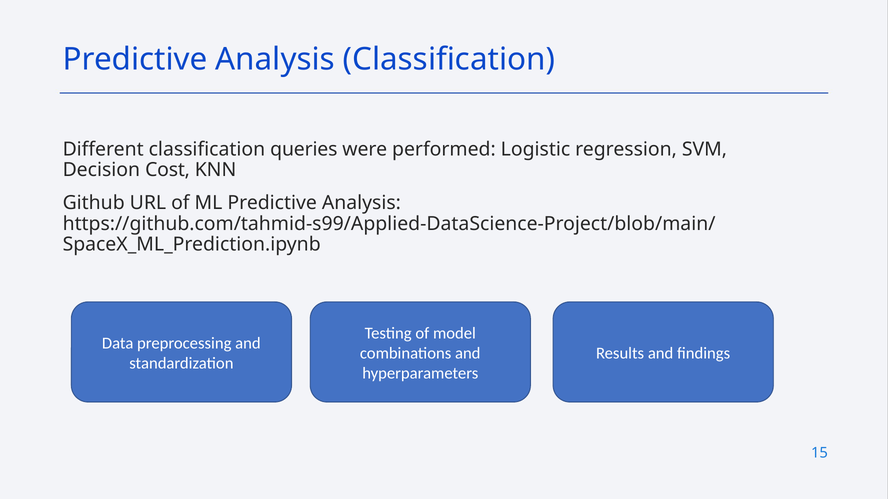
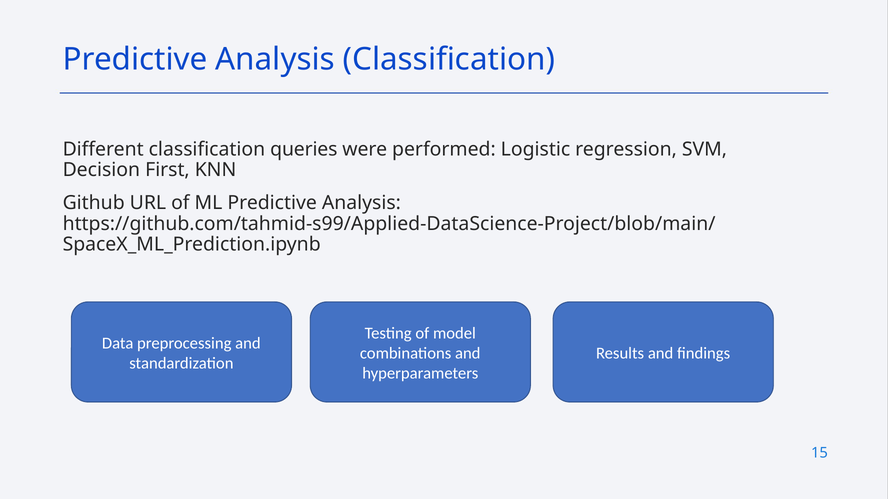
Cost: Cost -> First
